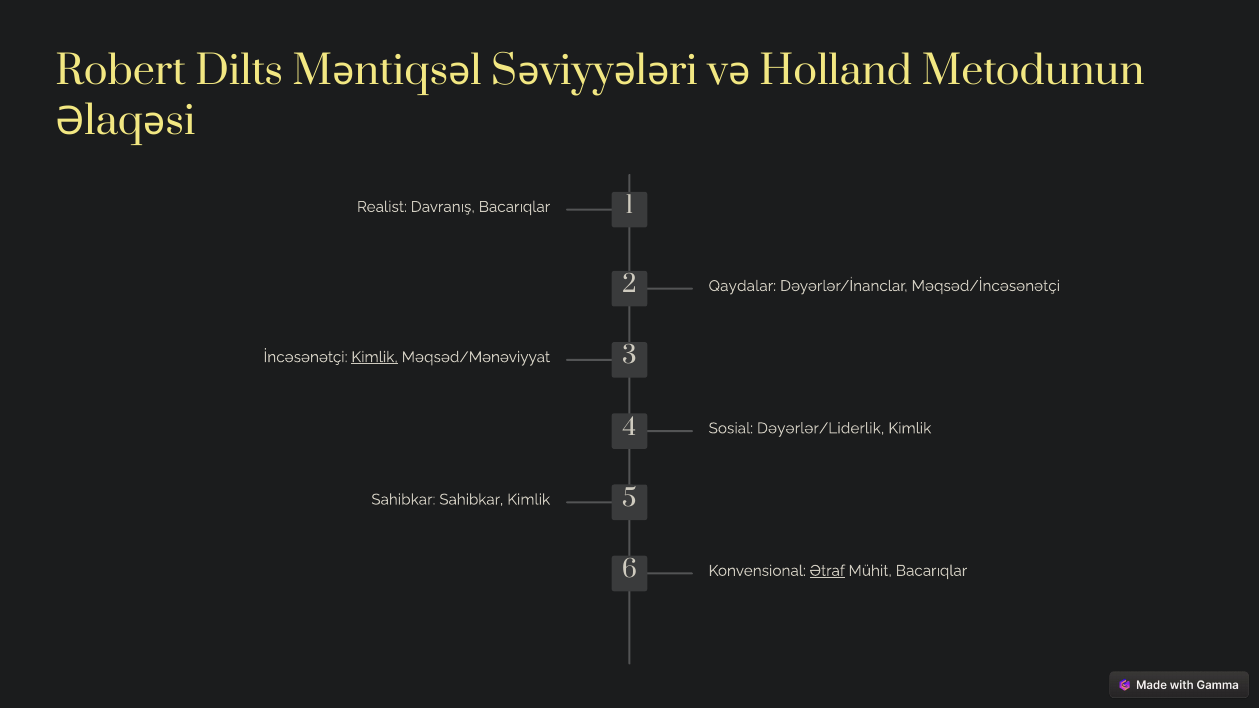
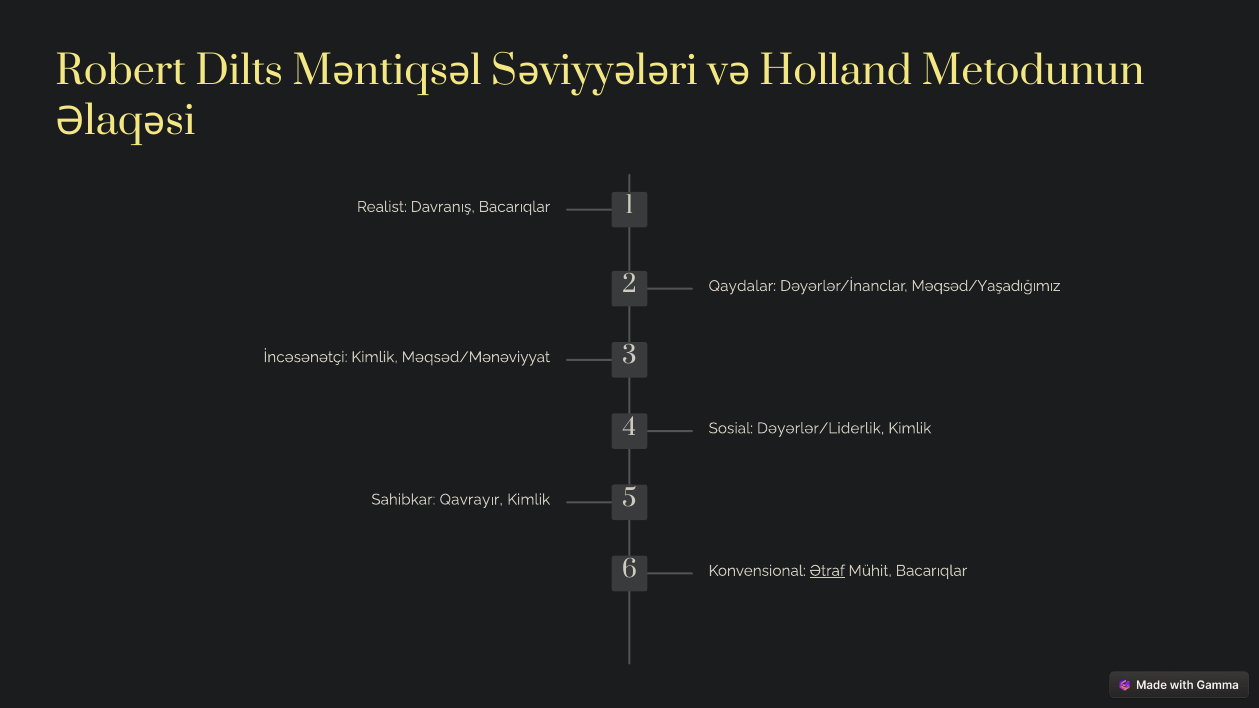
Məqsəd/İncəsənətçi: Məqsəd/İncəsənətçi -> Məqsəd/Yaşadığımız
Kimlik at (375, 357) underline: present -> none
Sahibkar Sahibkar: Sahibkar -> Qavrayır
